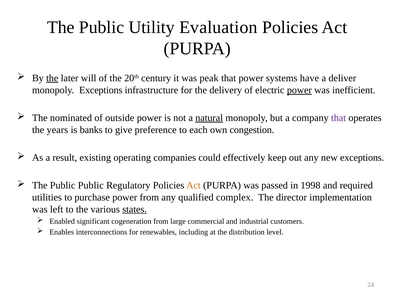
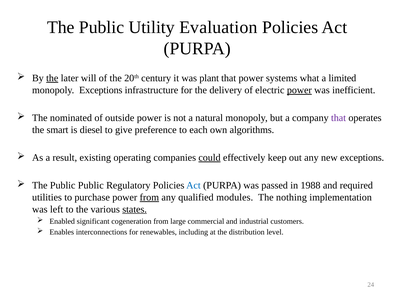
peak: peak -> plant
have: have -> what
deliver: deliver -> limited
natural underline: present -> none
years: years -> smart
banks: banks -> diesel
congestion: congestion -> algorithms
could underline: none -> present
Act at (193, 186) colour: orange -> blue
1998: 1998 -> 1988
from at (149, 198) underline: none -> present
complex: complex -> modules
director: director -> nothing
